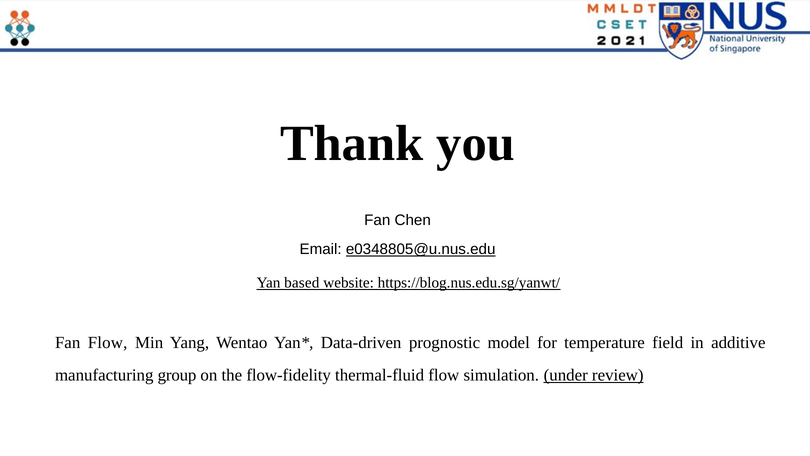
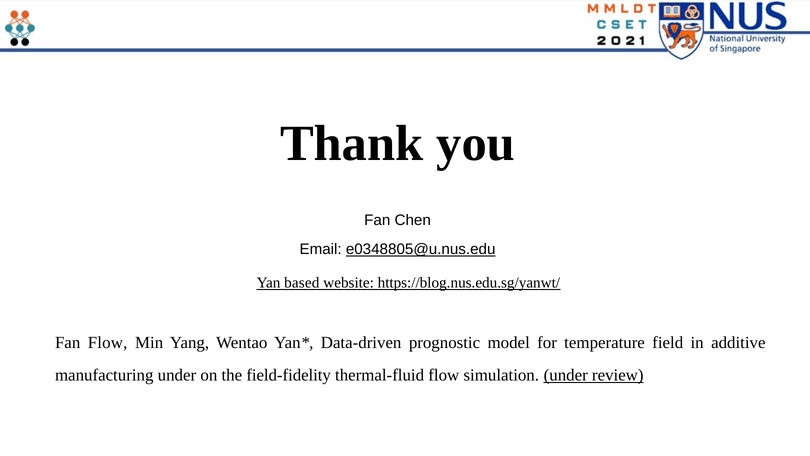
manufacturing group: group -> under
flow-fidelity: flow-fidelity -> field-fidelity
